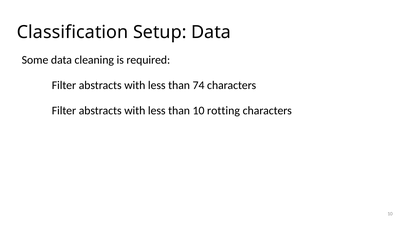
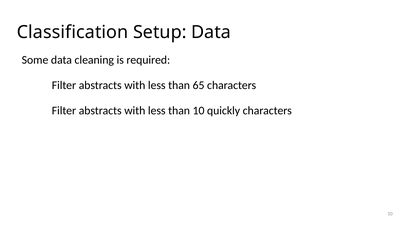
74: 74 -> 65
rotting: rotting -> quickly
